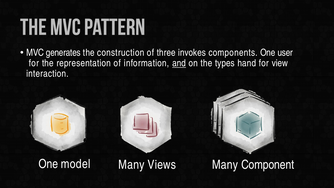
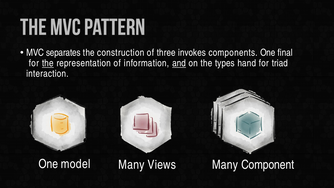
generates: generates -> separates
user: user -> final
the at (48, 63) underline: none -> present
view: view -> triad
